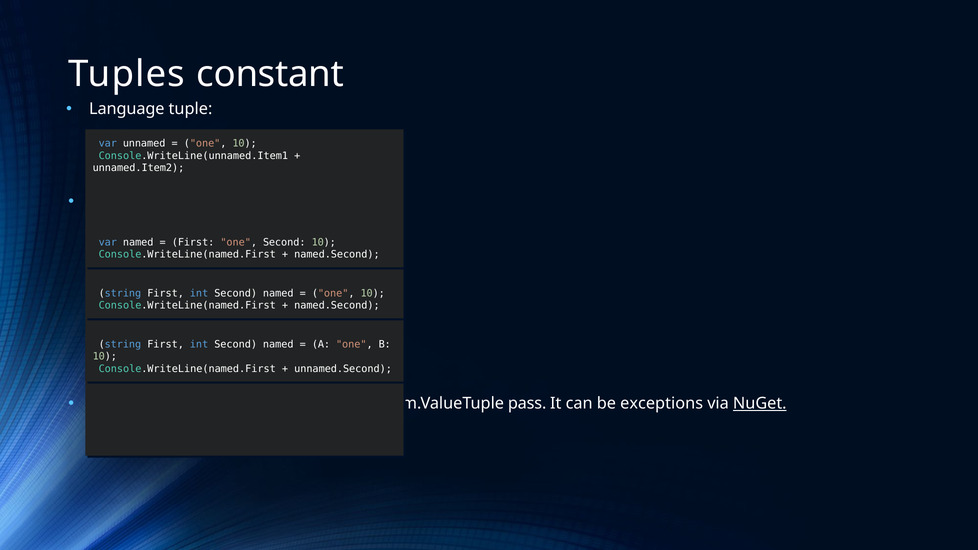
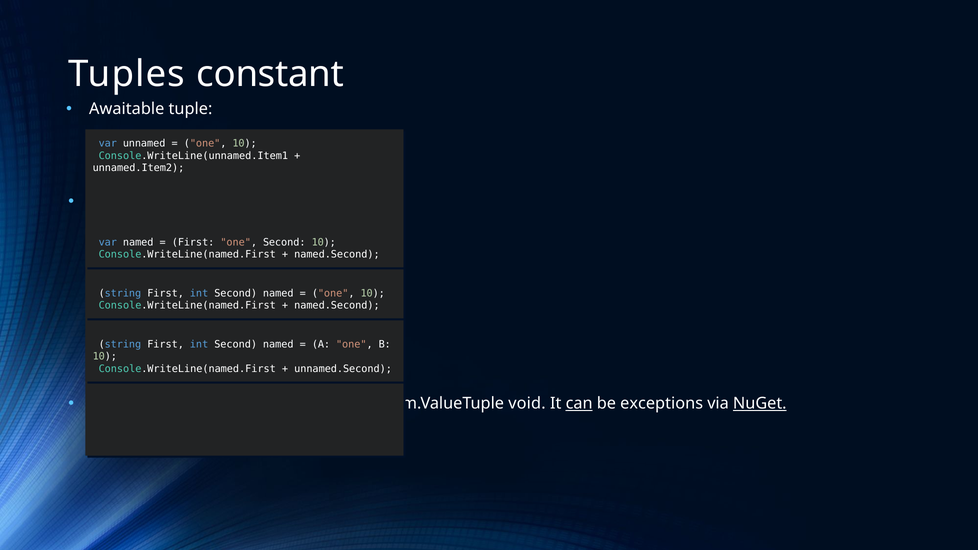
Language: Language -> Awaitable
pass: pass -> void
can underline: none -> present
